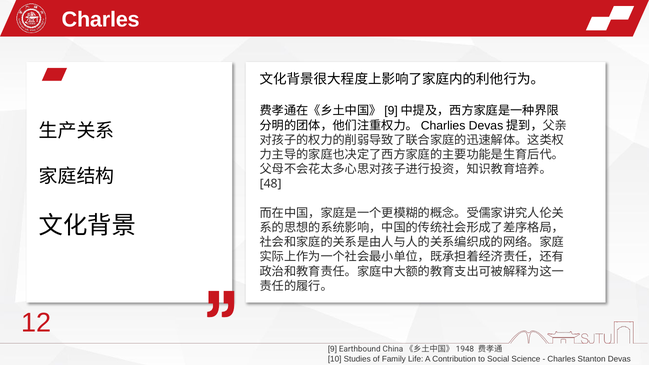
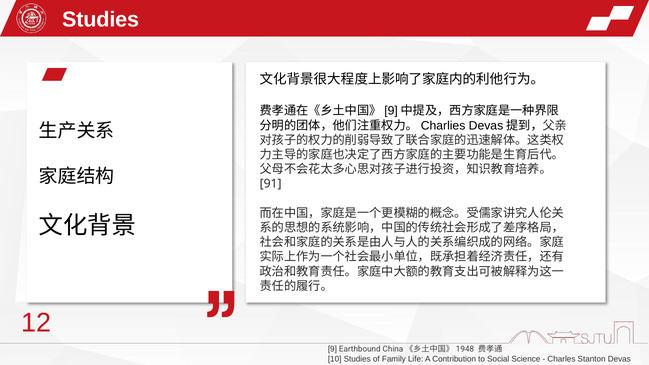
Charles at (101, 20): Charles -> Studies
48: 48 -> 91
